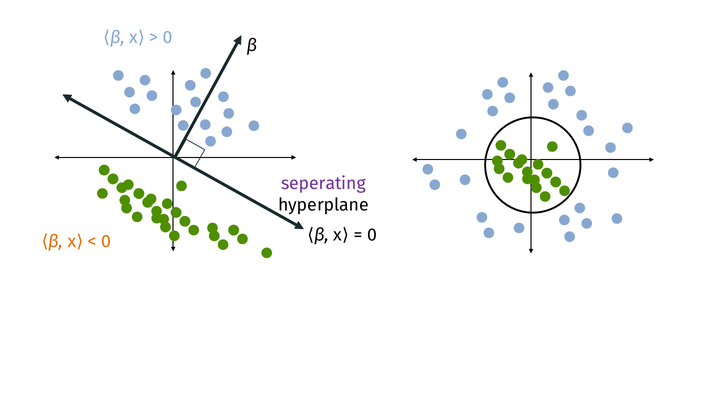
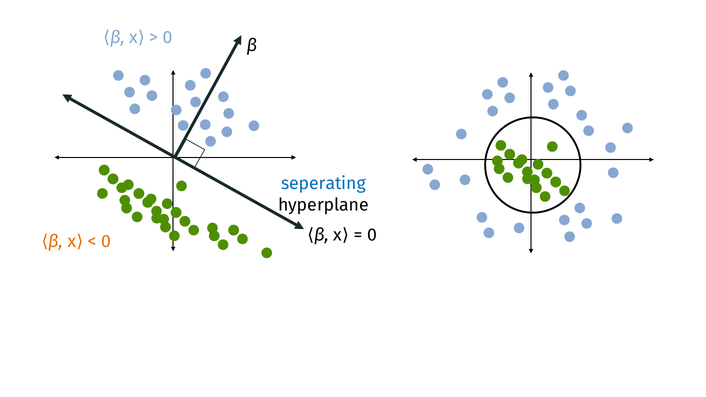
seperating colour: purple -> blue
